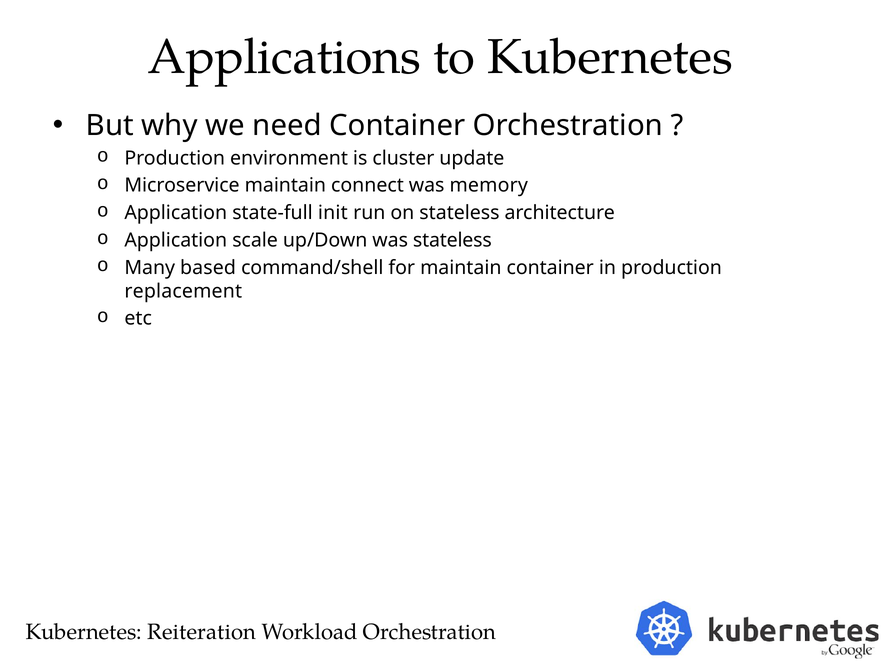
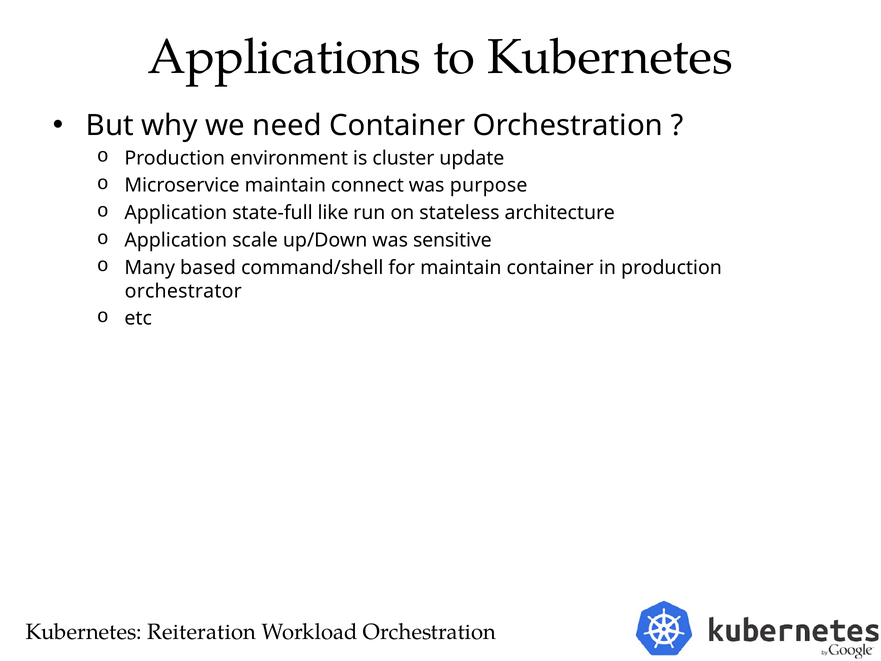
memory: memory -> purpose
init: init -> like
was stateless: stateless -> sensitive
replacement: replacement -> orchestrator
